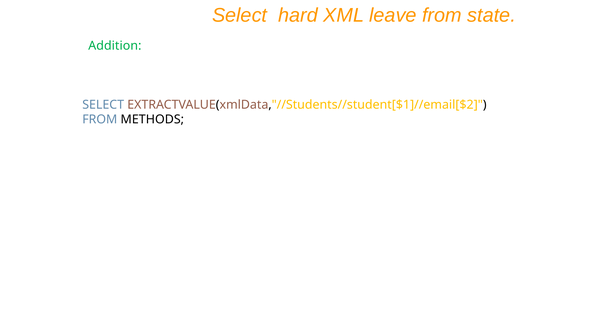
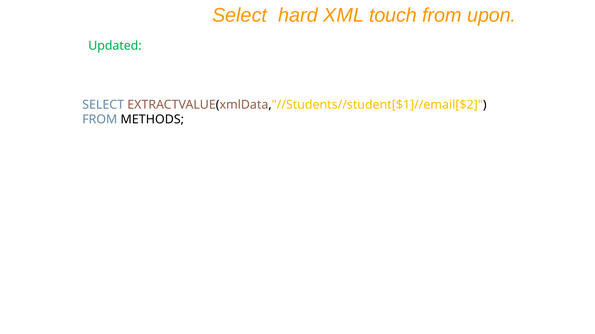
leave: leave -> touch
state: state -> upon
Addition: Addition -> Updated
